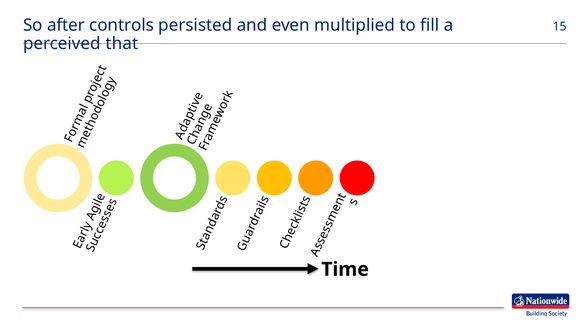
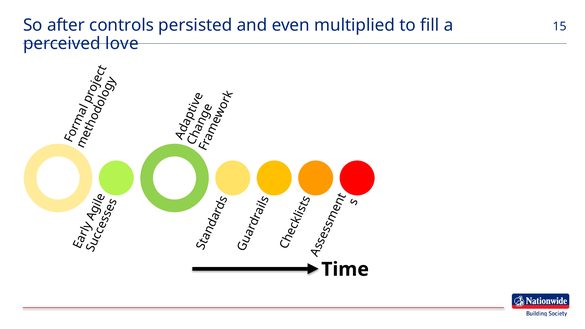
that: that -> love
